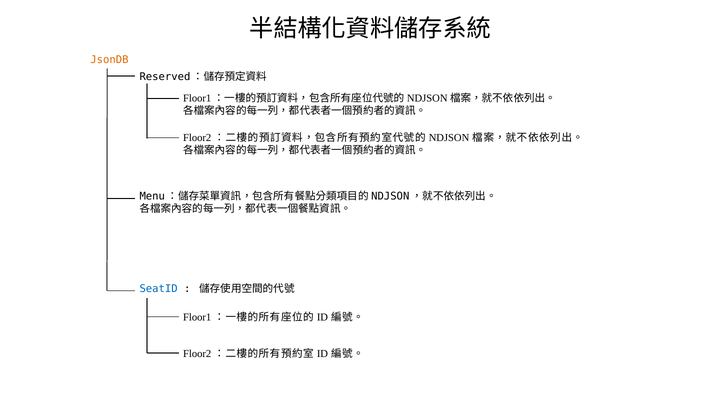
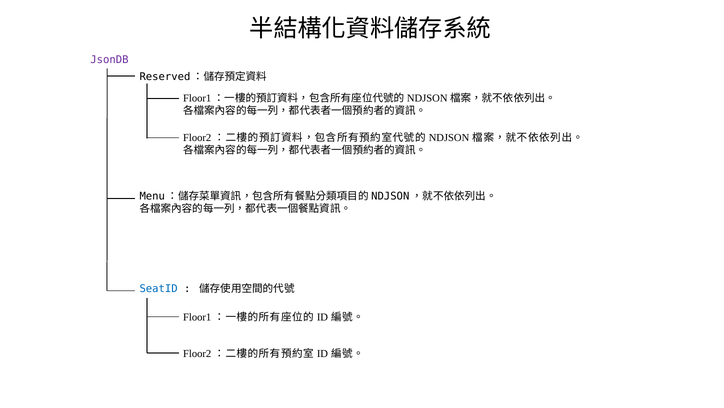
JsonDB colour: orange -> purple
